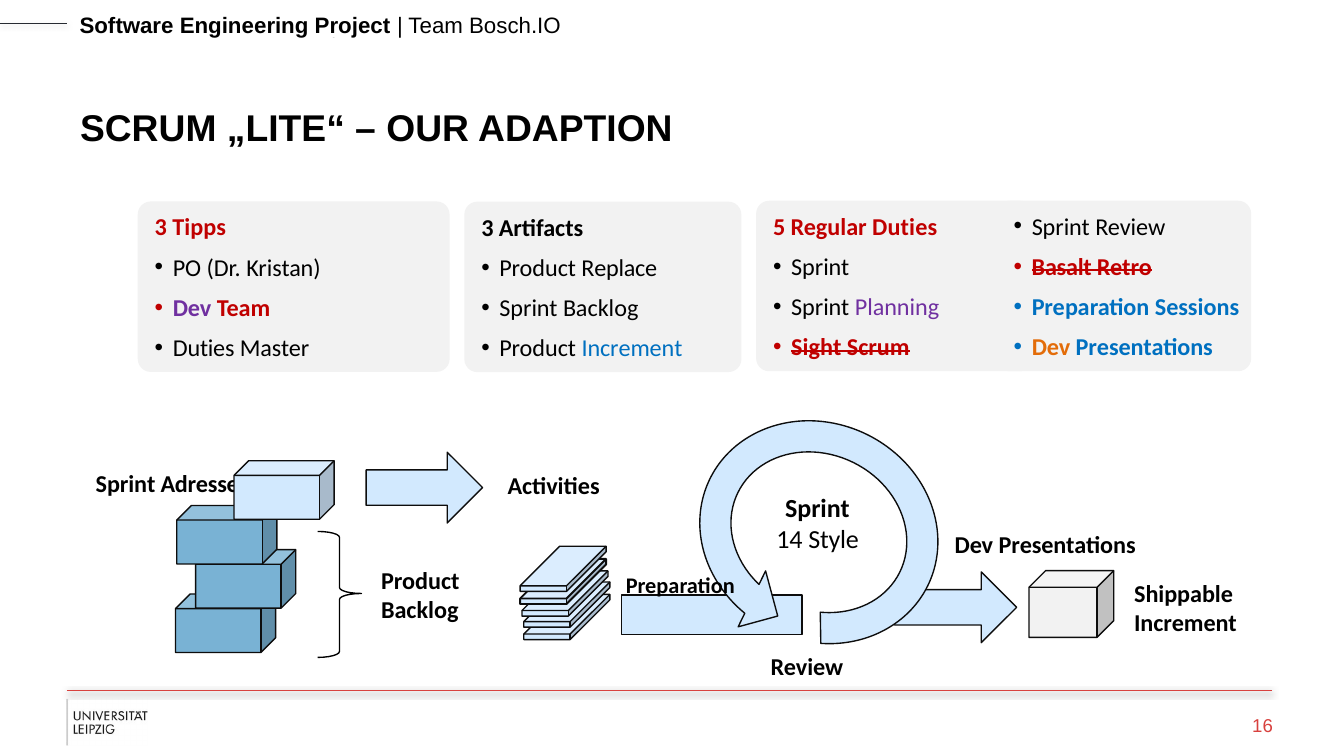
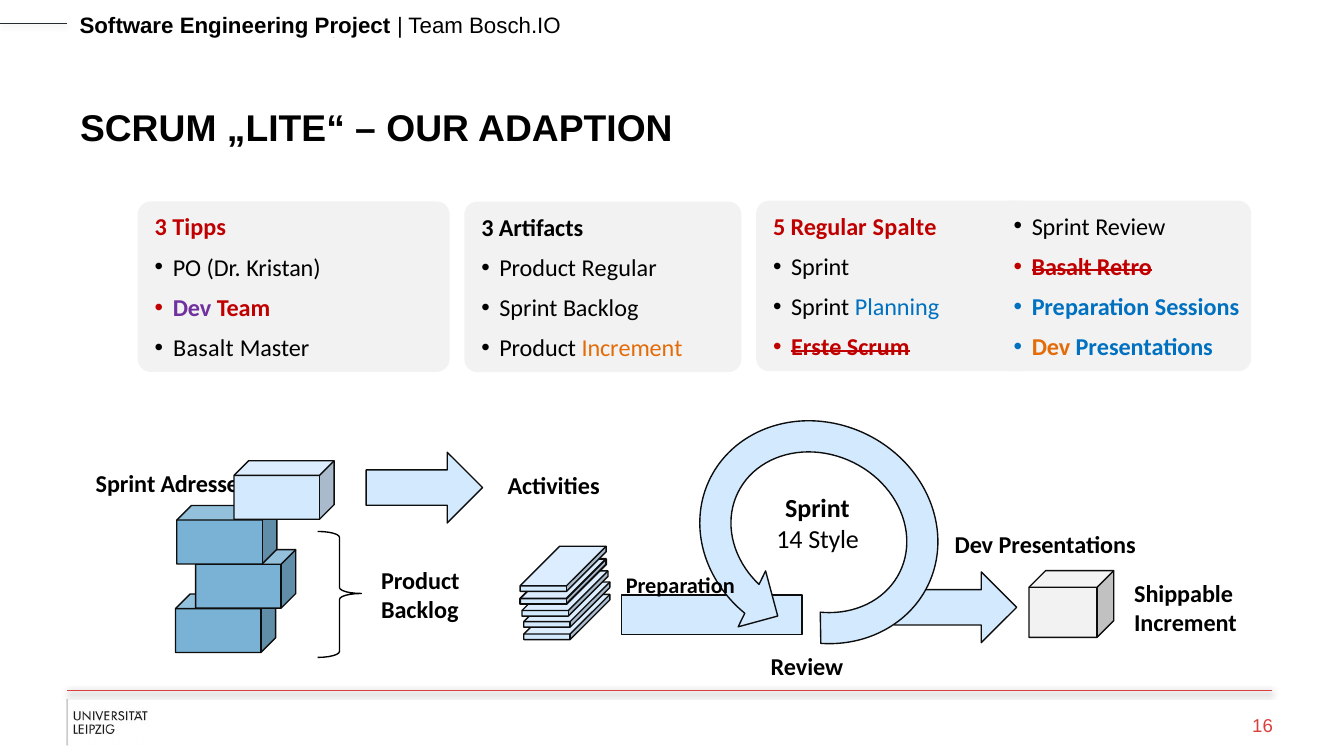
Regular Duties: Duties -> Spalte
Product Replace: Replace -> Regular
Planning colour: purple -> blue
Sight: Sight -> Erste
Duties at (204, 349): Duties -> Basalt
Increment at (632, 349) colour: blue -> orange
